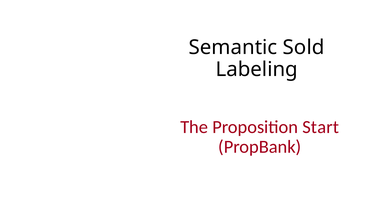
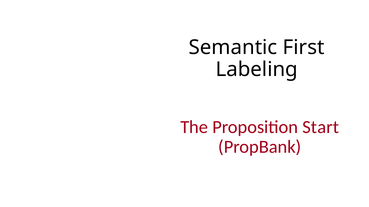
Sold: Sold -> First
